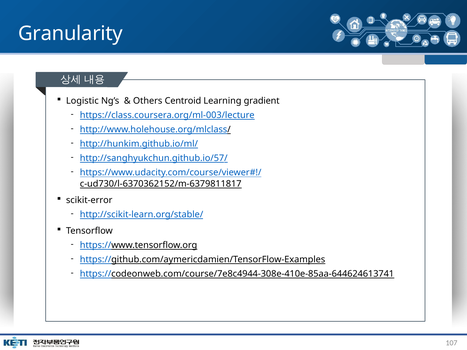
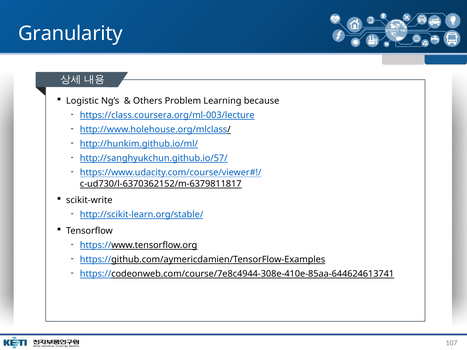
Centroid: Centroid -> Problem
gradient: gradient -> because
scikit-error: scikit-error -> scikit-write
